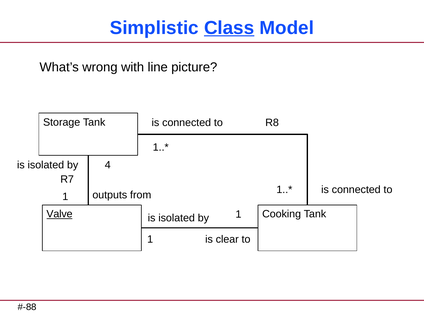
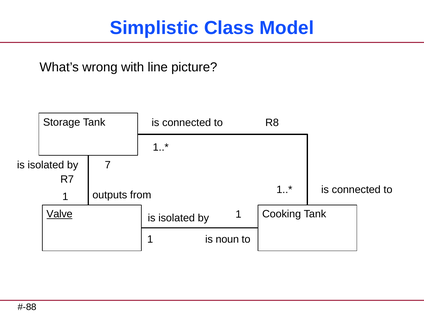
Class underline: present -> none
4: 4 -> 7
clear: clear -> noun
